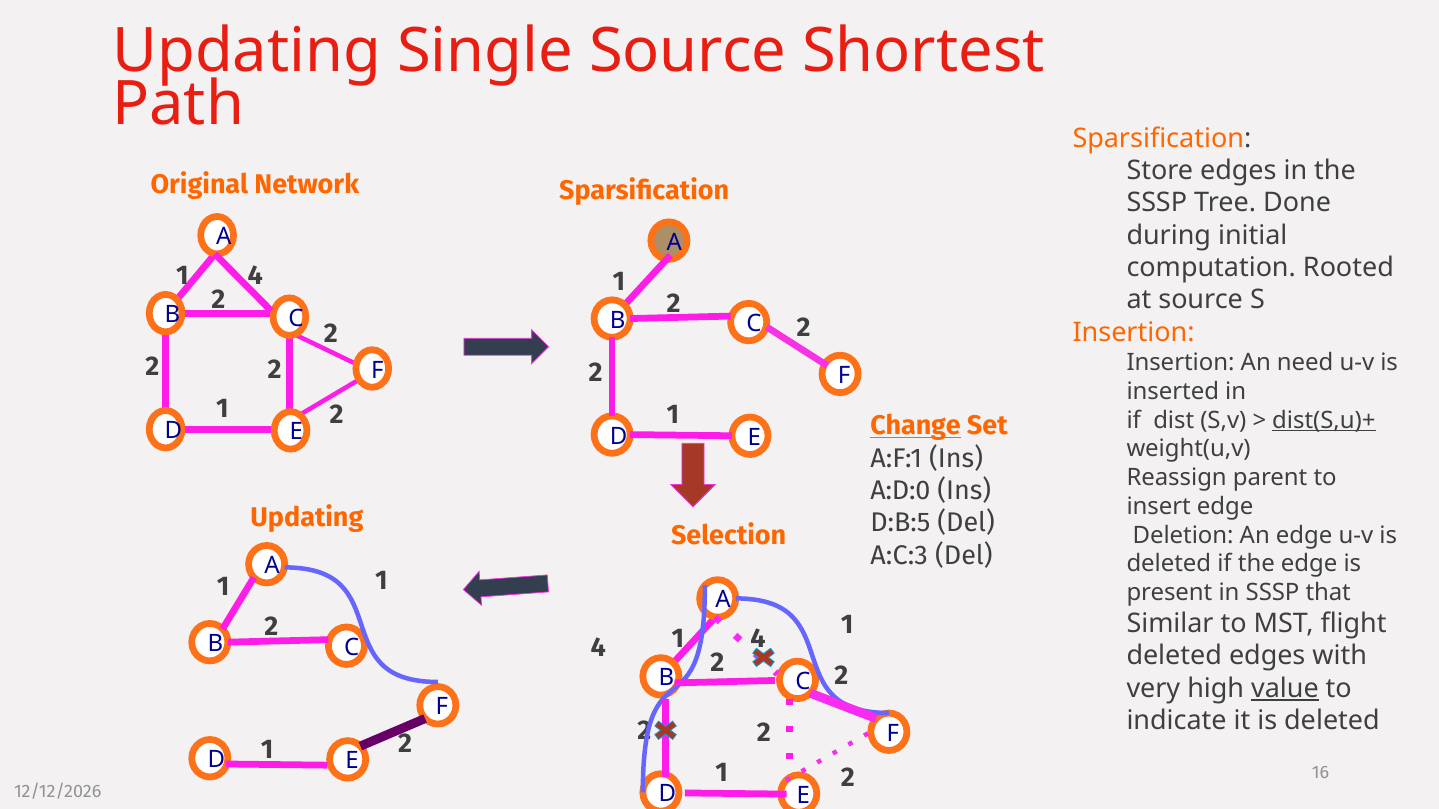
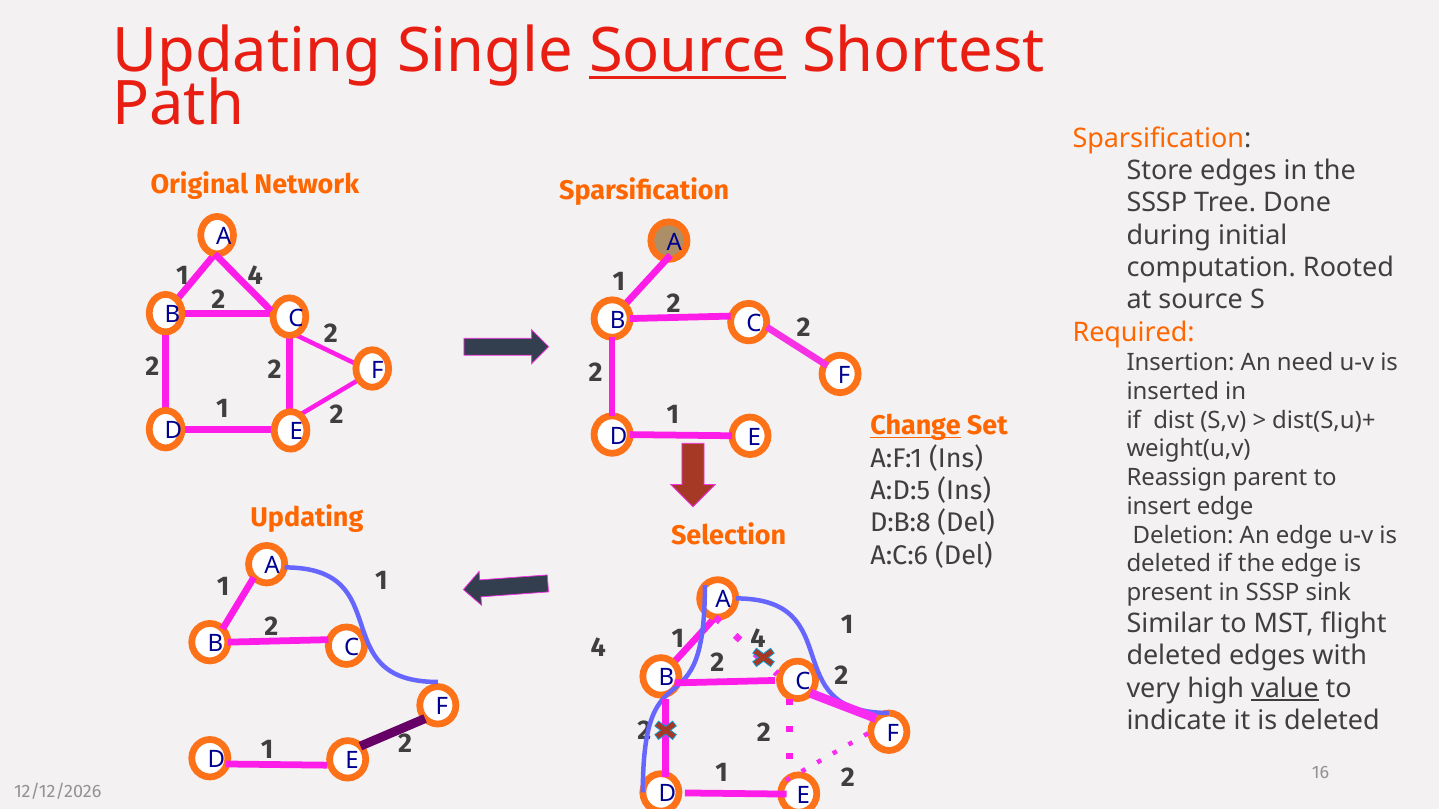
Source at (688, 51) underline: none -> present
Insertion at (1134, 333): Insertion -> Required
dist(S,u)+ underline: present -> none
A:D:0: A:D:0 -> A:D:5
D:B:5: D:B:5 -> D:B:8
A:C:3: A:C:3 -> A:C:6
that: that -> sink
